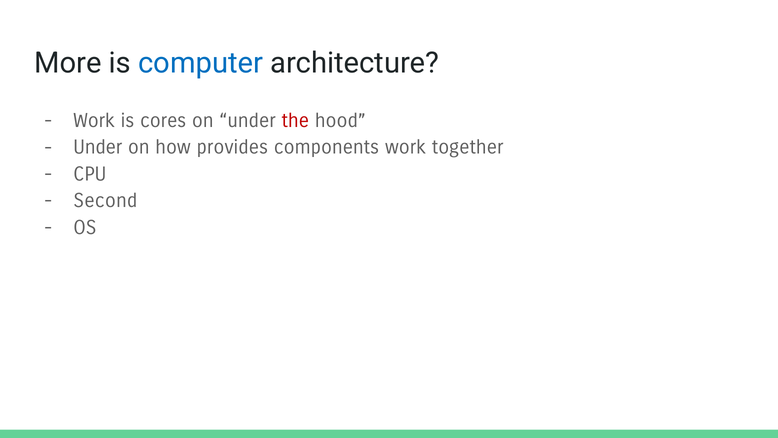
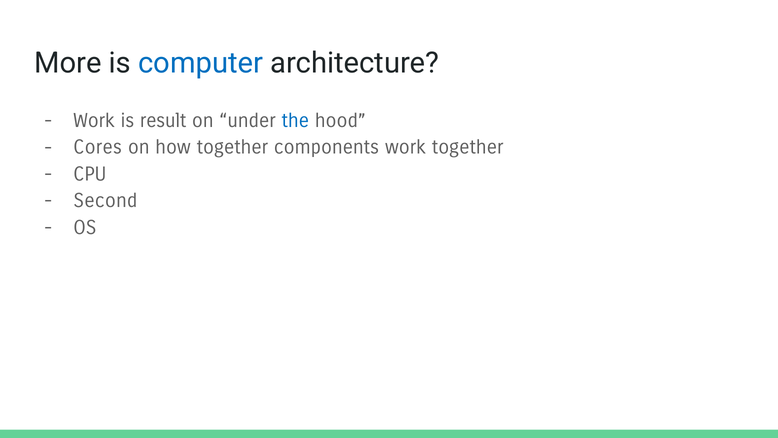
cores: cores -> result
the colour: red -> blue
Under at (98, 147): Under -> Cores
how provides: provides -> together
